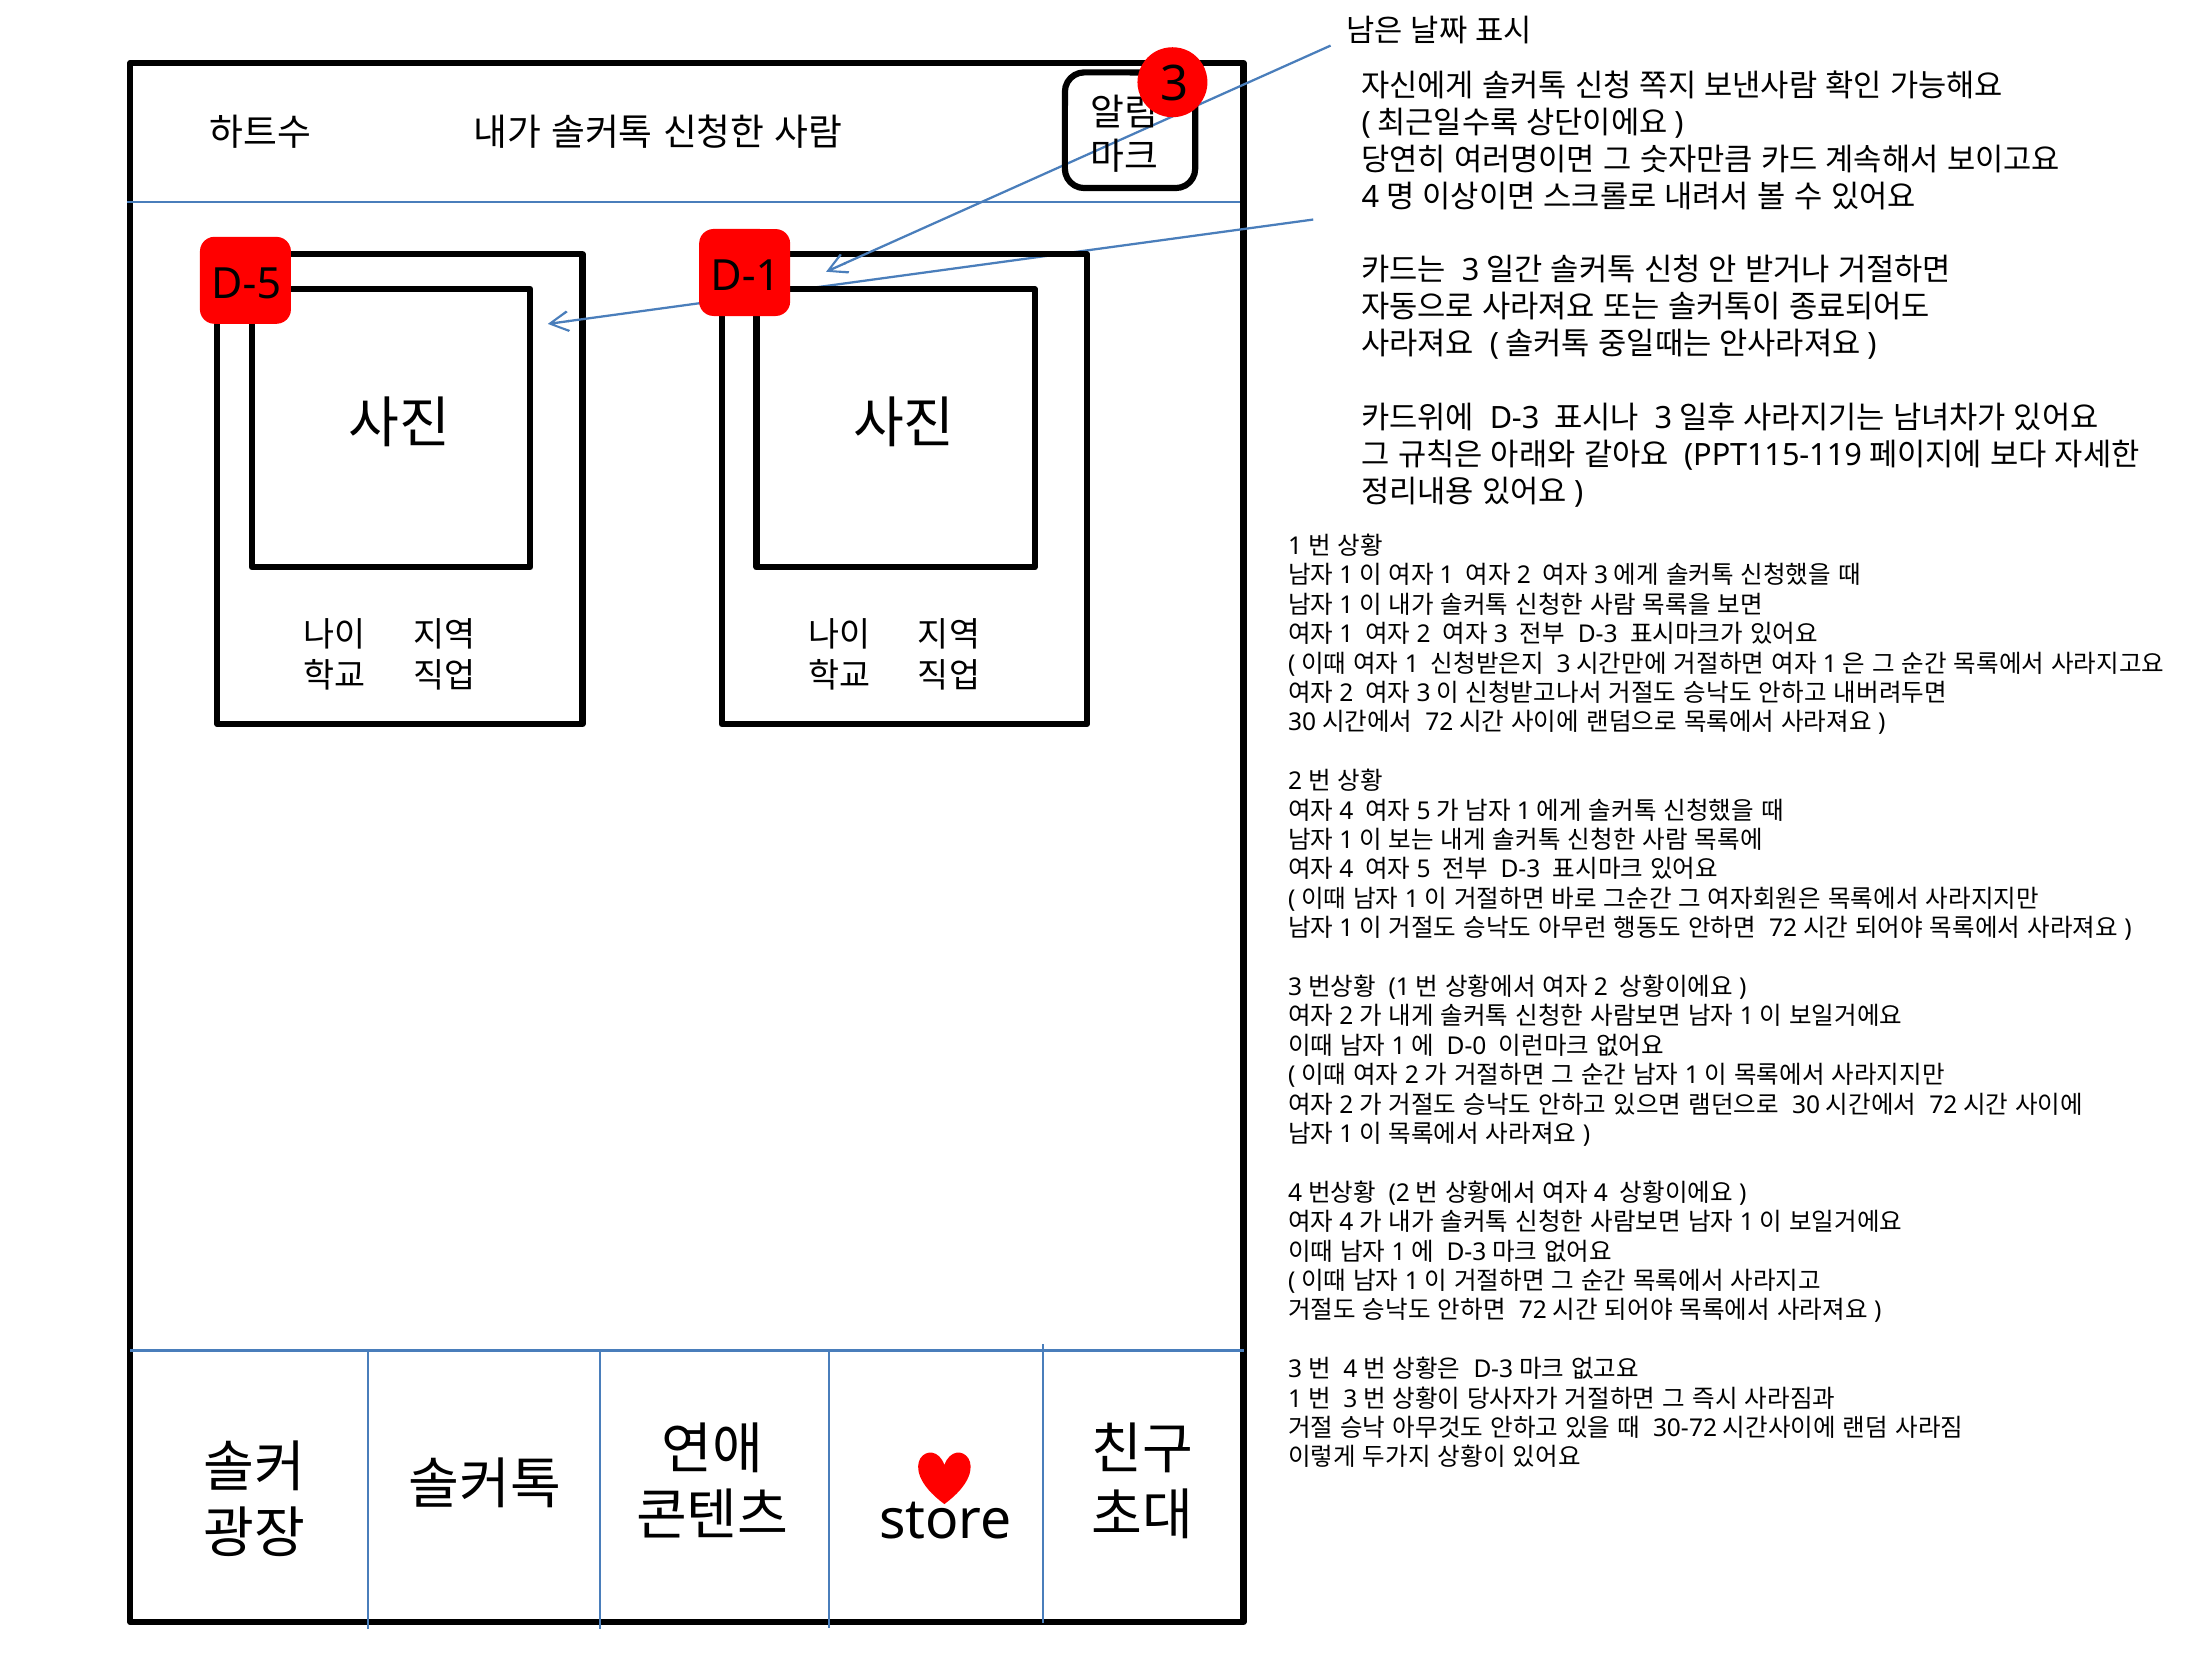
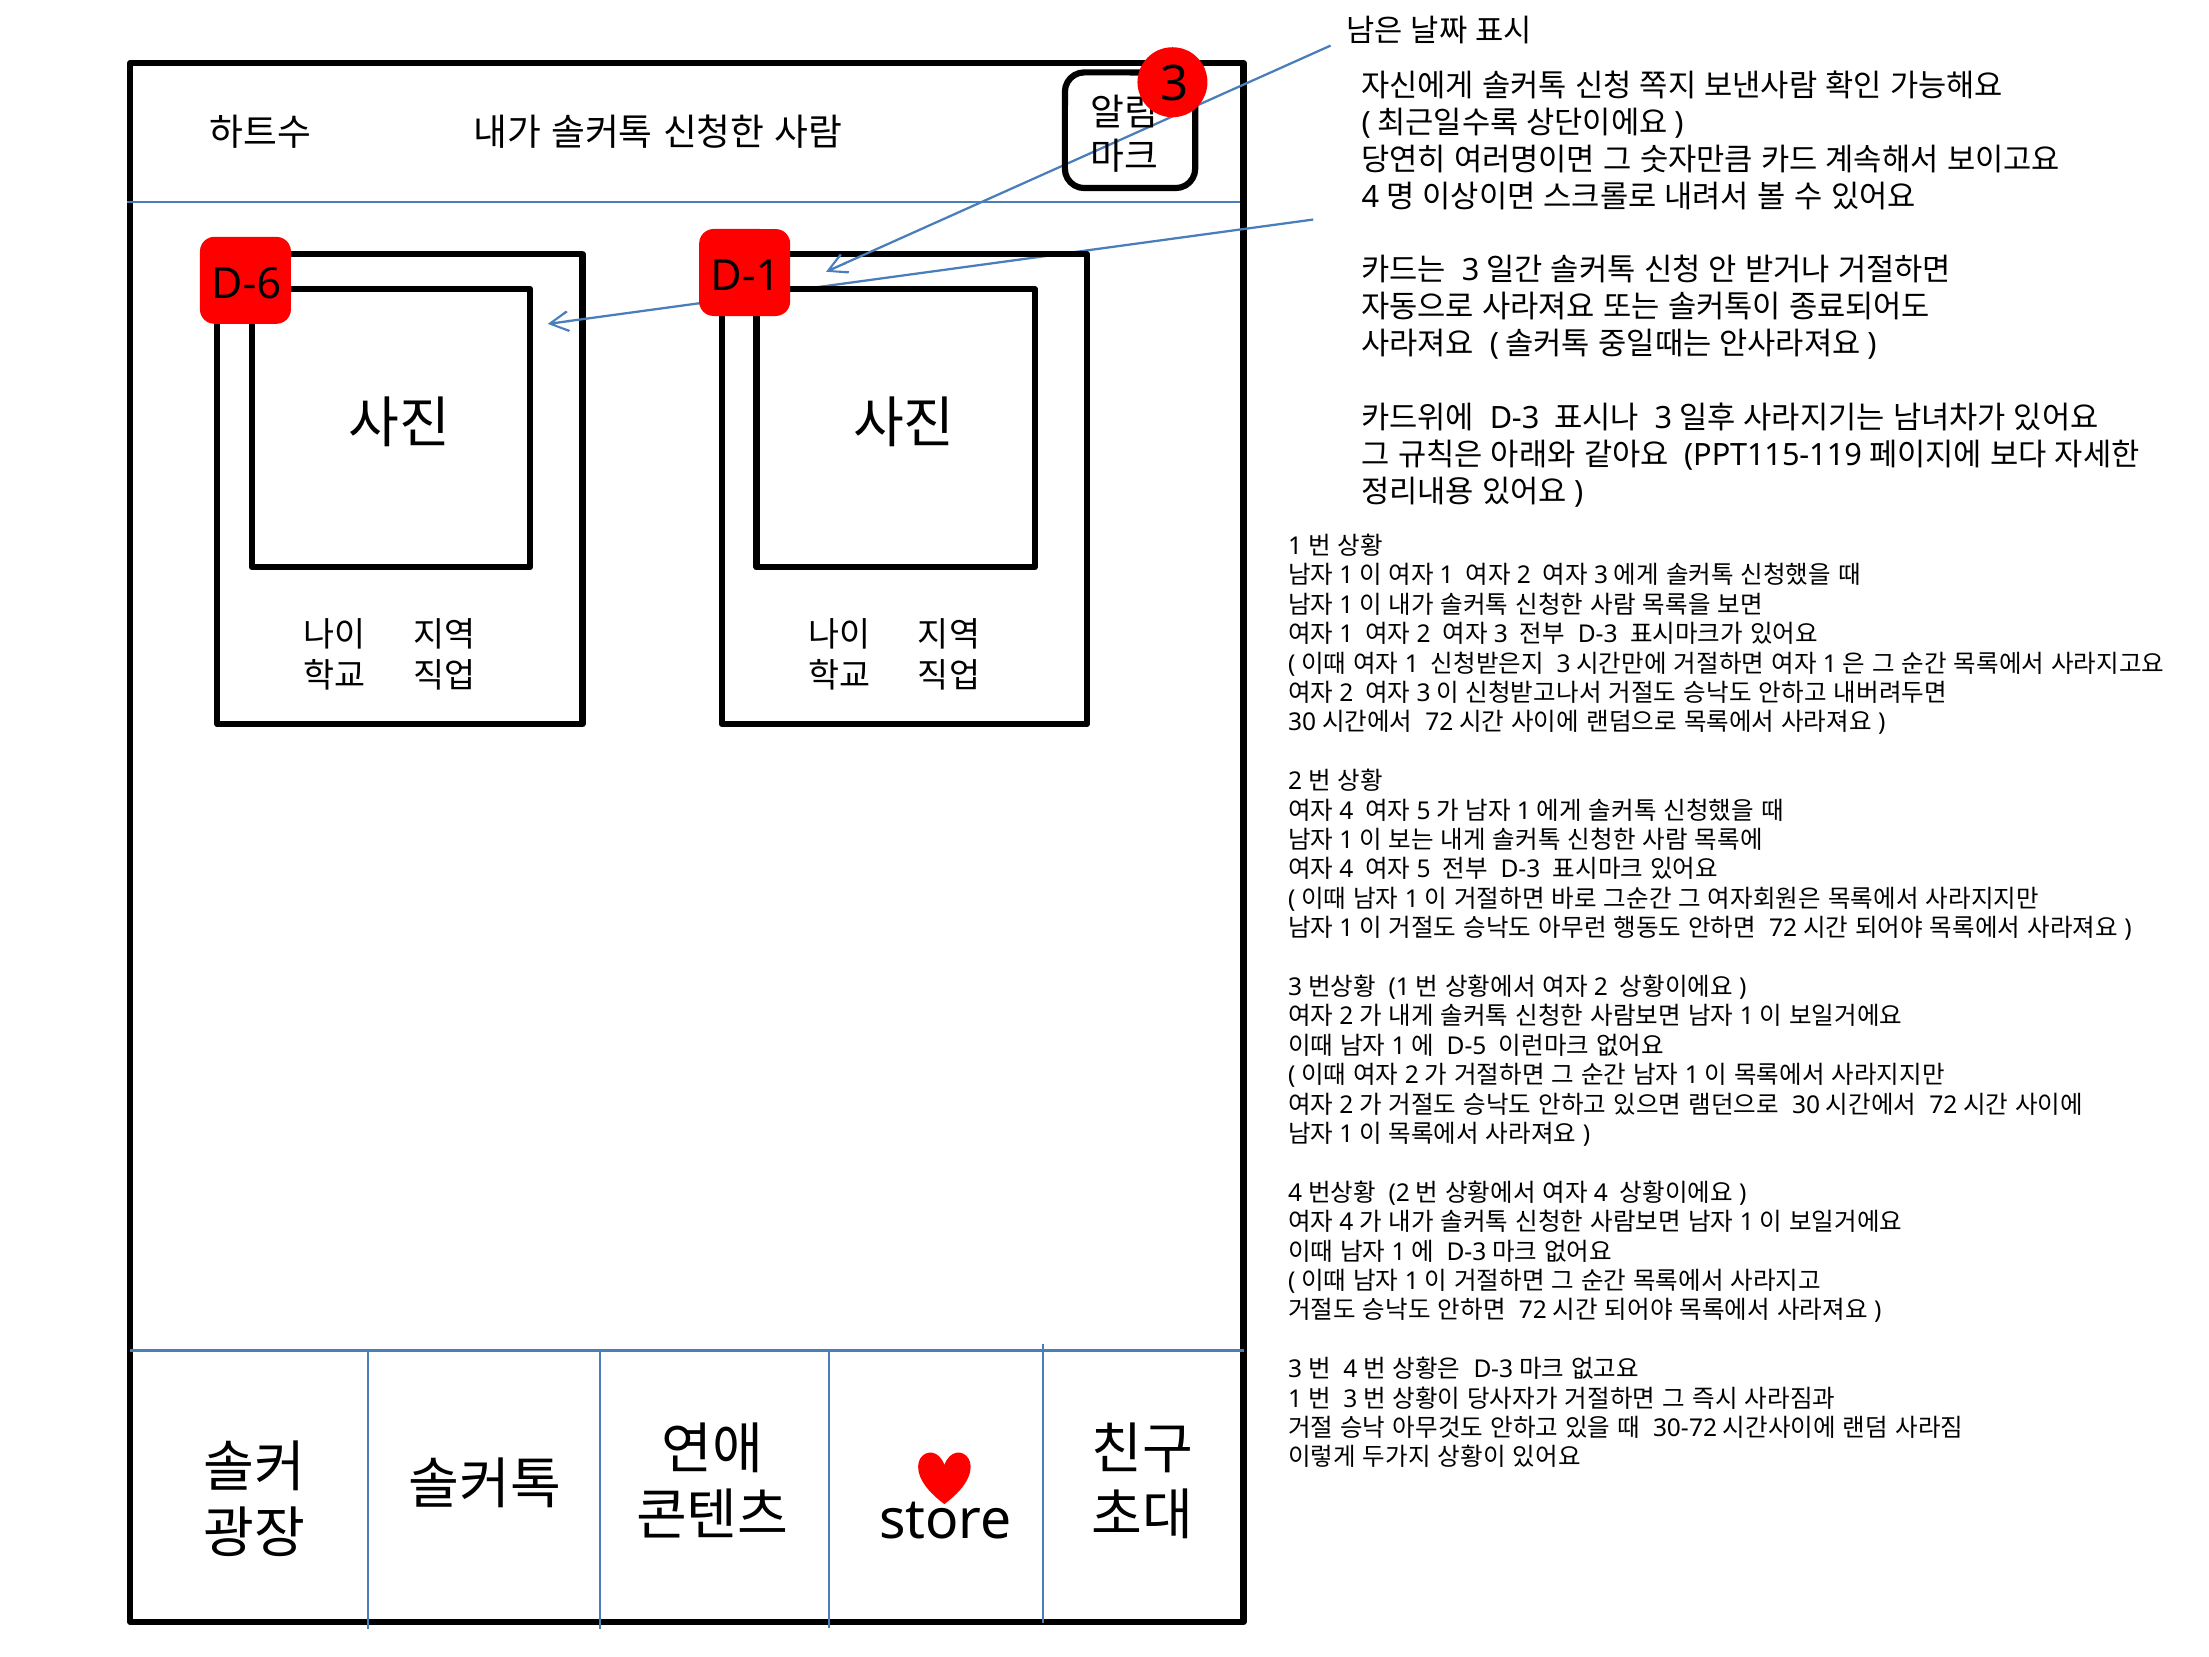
D-5: D-5 -> D-6
D-0: D-0 -> D-5
